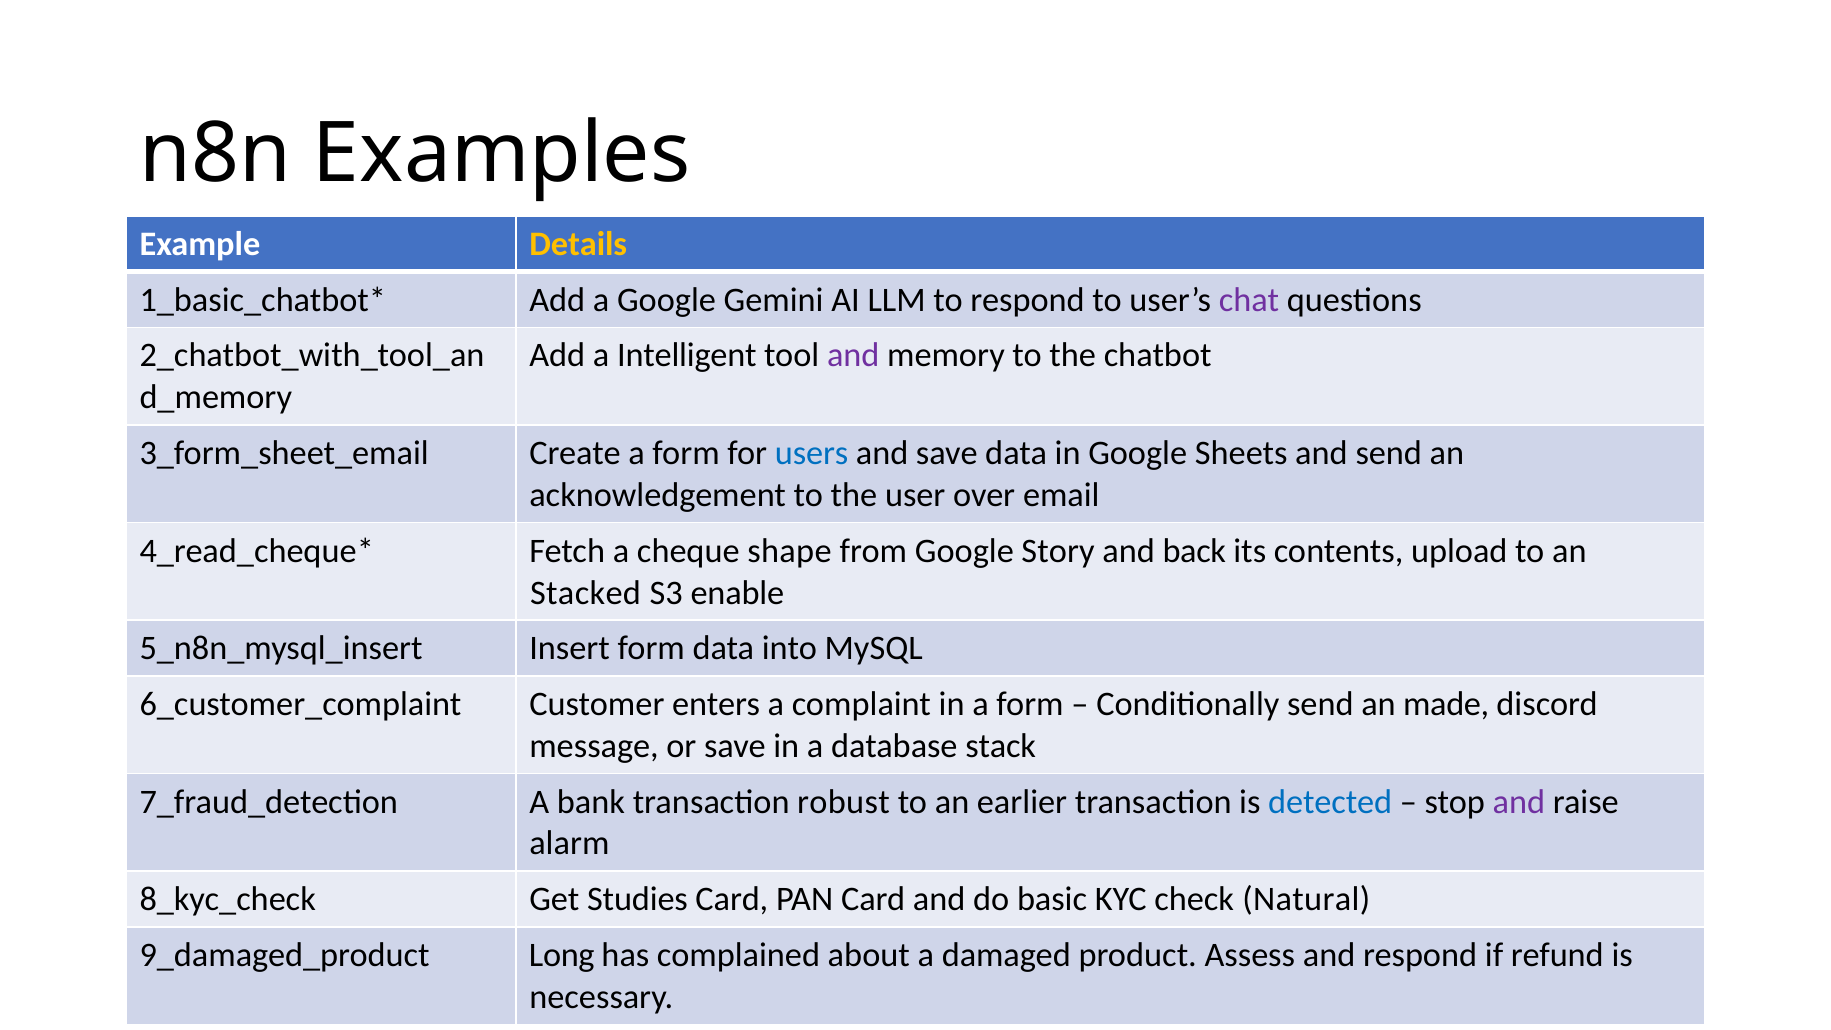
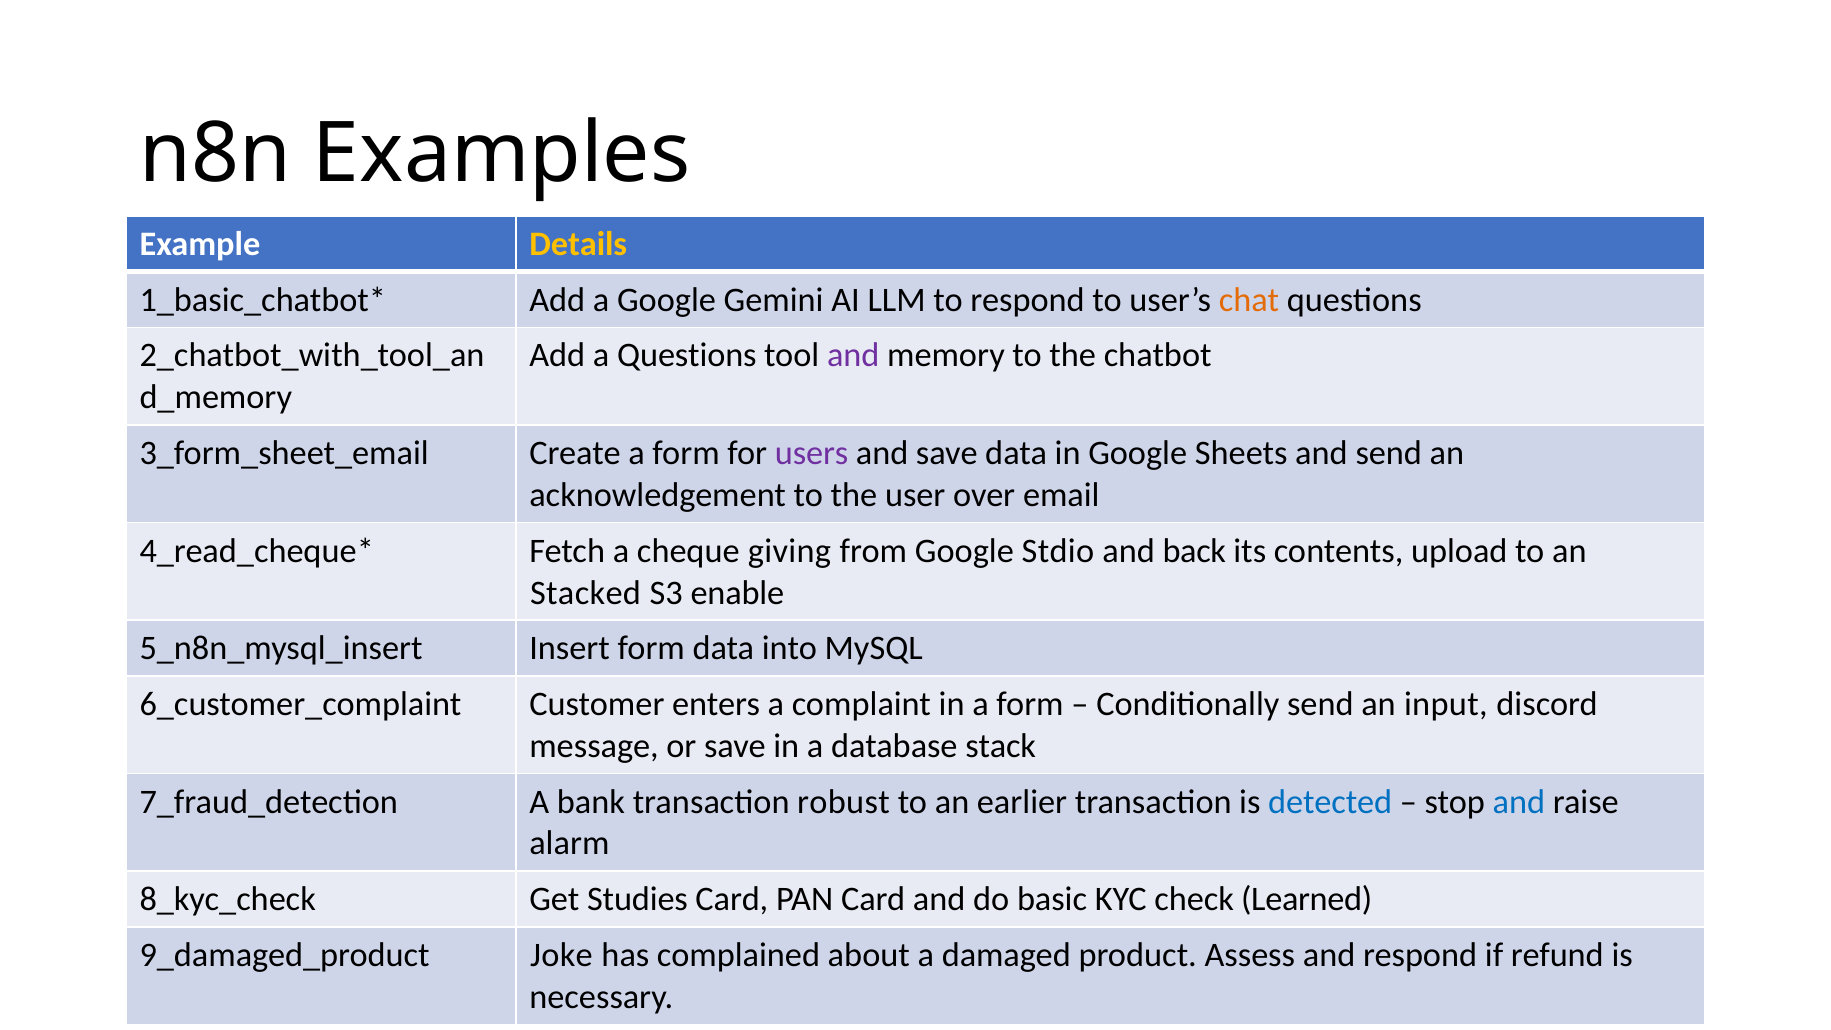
chat colour: purple -> orange
a Intelligent: Intelligent -> Questions
users colour: blue -> purple
shape: shape -> giving
Story: Story -> Stdio
made: made -> input
and at (1519, 802) colour: purple -> blue
Natural: Natural -> Learned
Long: Long -> Joke
